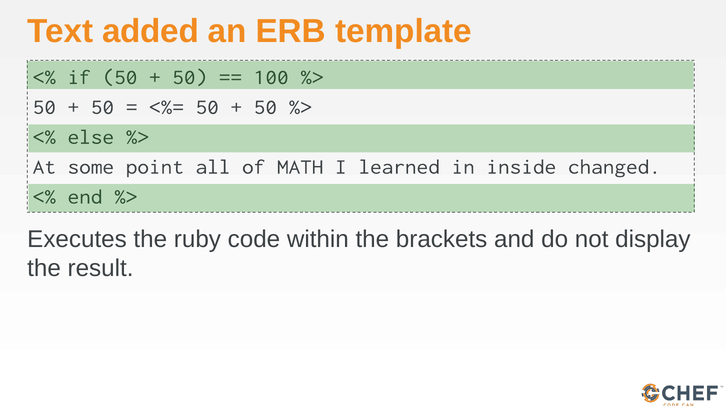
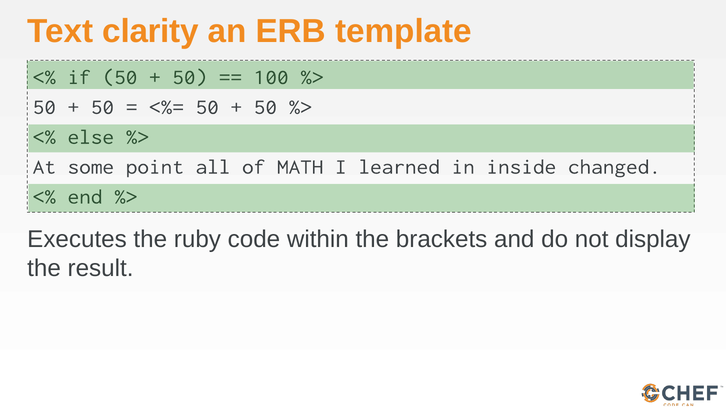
added: added -> clarity
